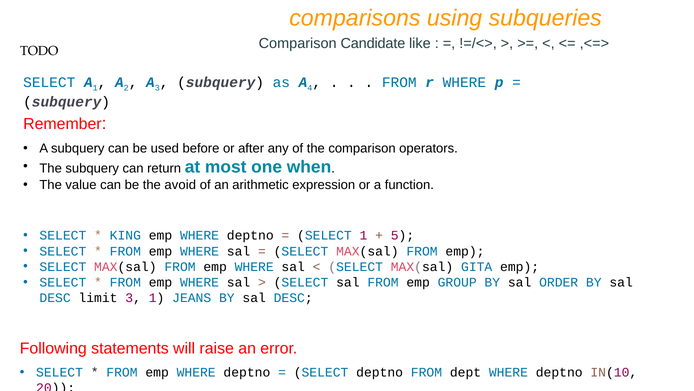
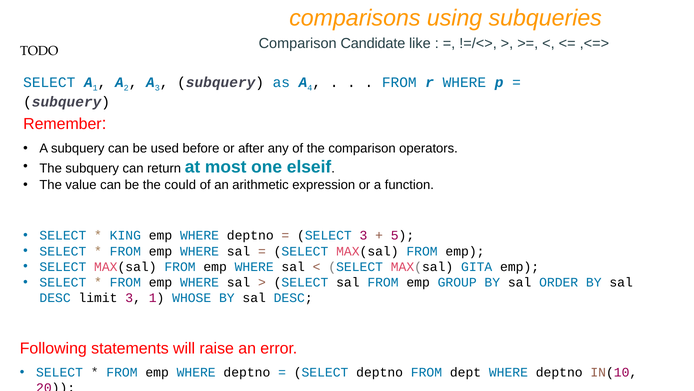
when: when -> elseif
avoid: avoid -> could
SELECT 1: 1 -> 3
JEANS: JEANS -> WHOSE
